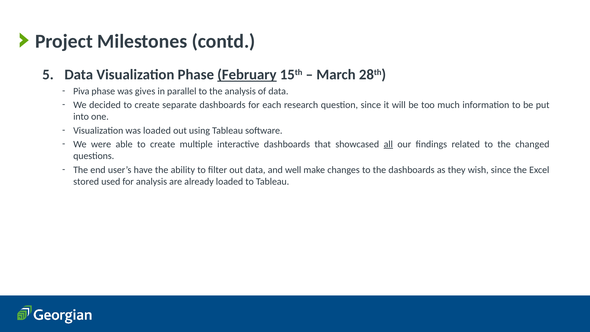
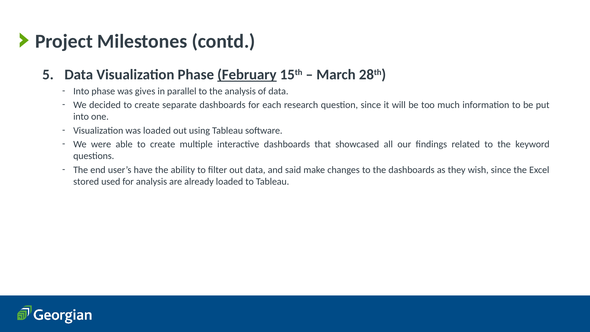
Piva at (81, 91): Piva -> Into
all underline: present -> none
changed: changed -> keyword
well: well -> said
